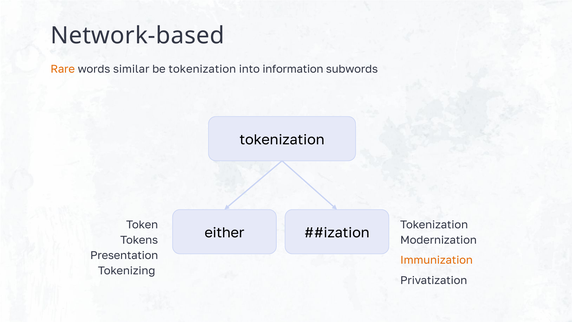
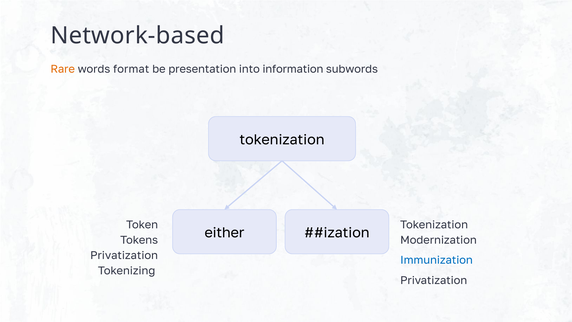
similar: similar -> format
be tokenization: tokenization -> presentation
Presentation at (124, 255): Presentation -> Privatization
Immunization colour: orange -> blue
